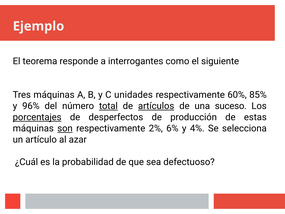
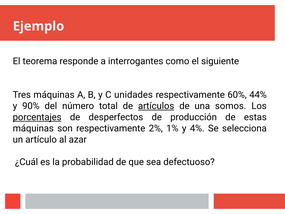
85%: 85% -> 44%
96%: 96% -> 90%
total underline: present -> none
suceso: suceso -> somos
son underline: present -> none
6%: 6% -> 1%
